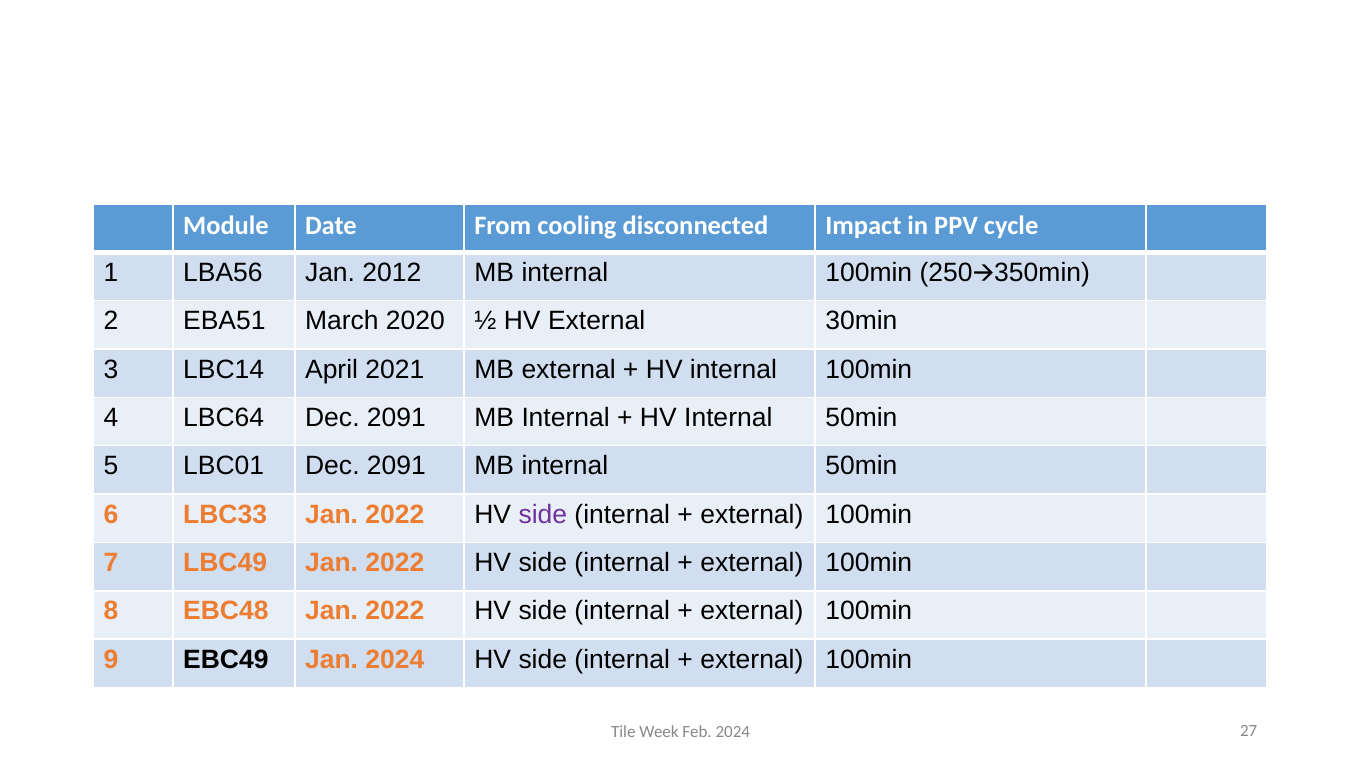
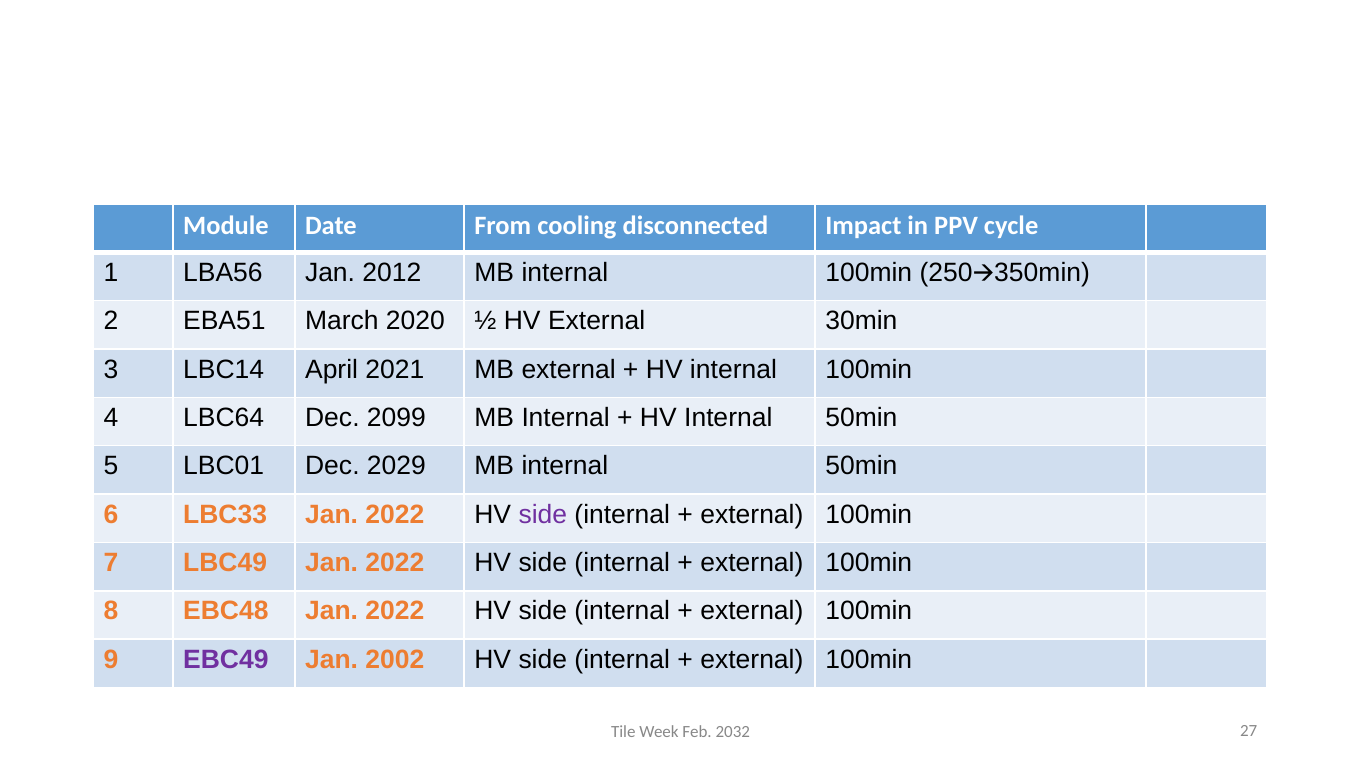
LBC64 Dec 2091: 2091 -> 2099
LBC01 Dec 2091: 2091 -> 2029
EBC49 colour: black -> purple
Jan 2024: 2024 -> 2002
Feb 2024: 2024 -> 2032
